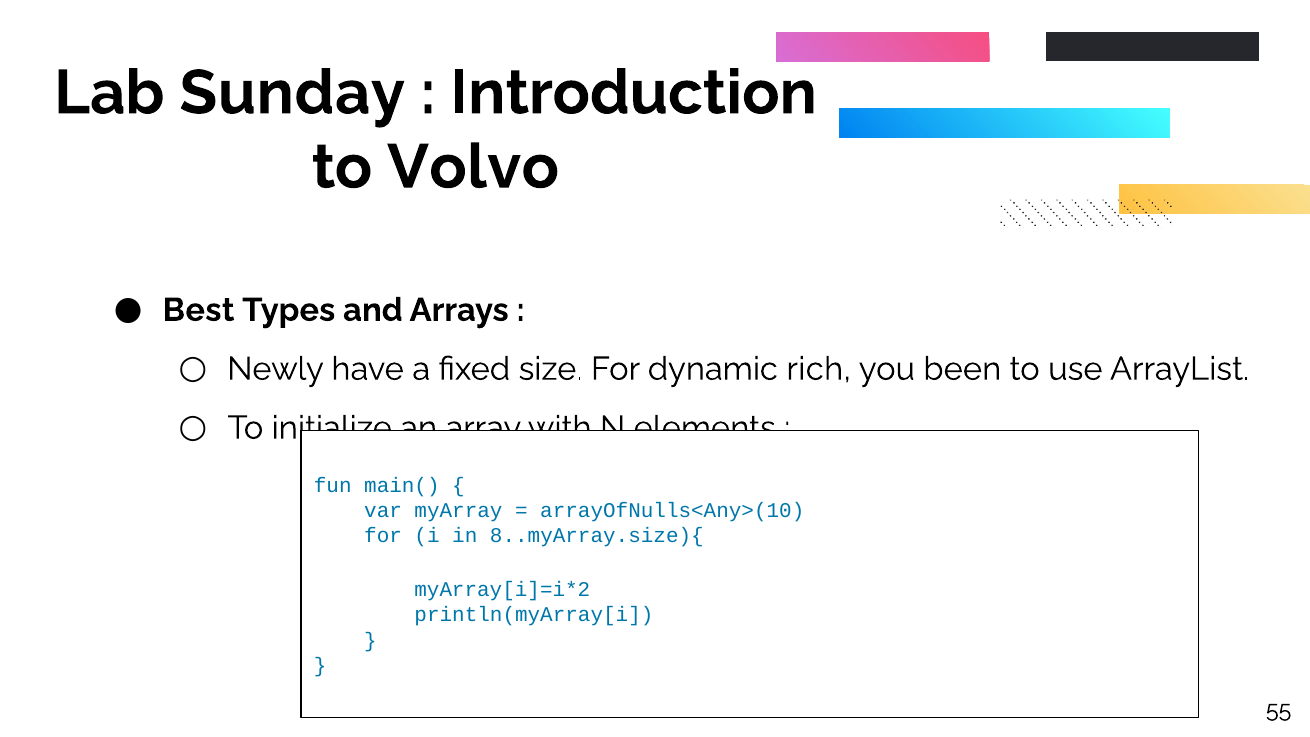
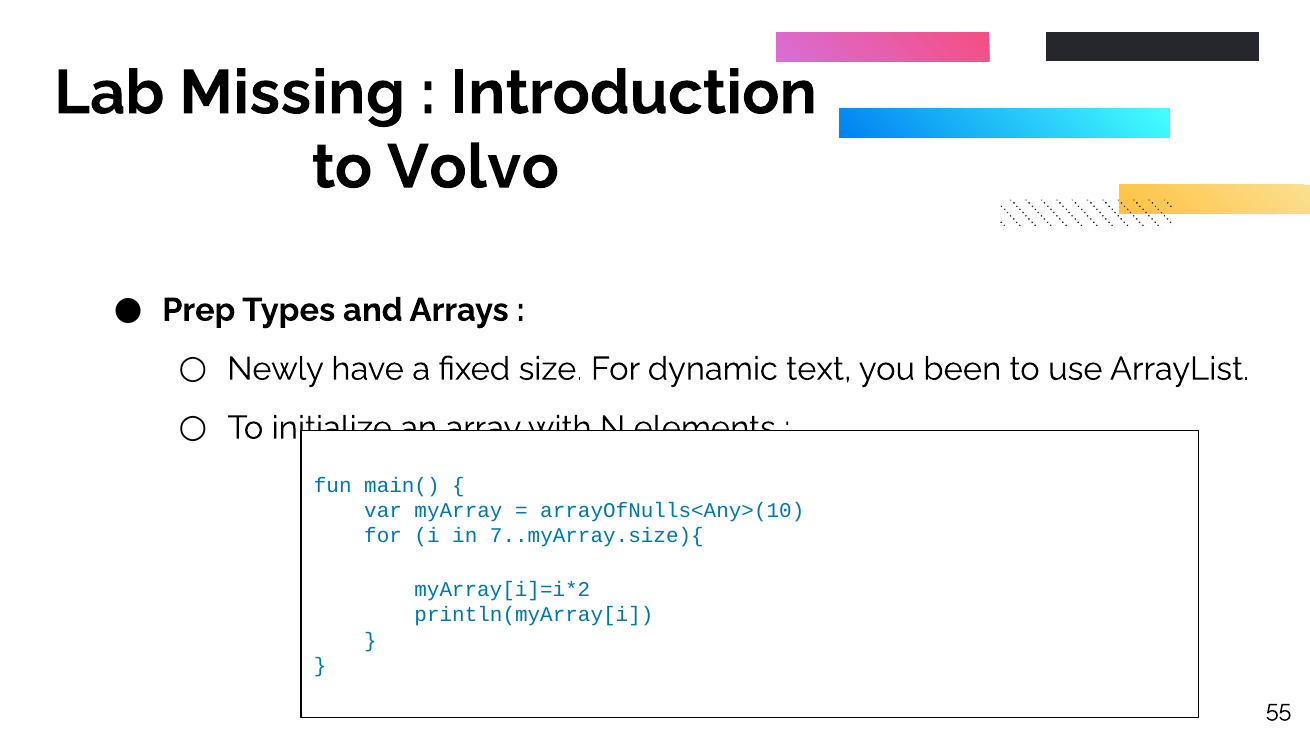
Sunday: Sunday -> Missing
Best: Best -> Prep
rich: rich -> text
8..myArray.size){: 8..myArray.size){ -> 7..myArray.size){
